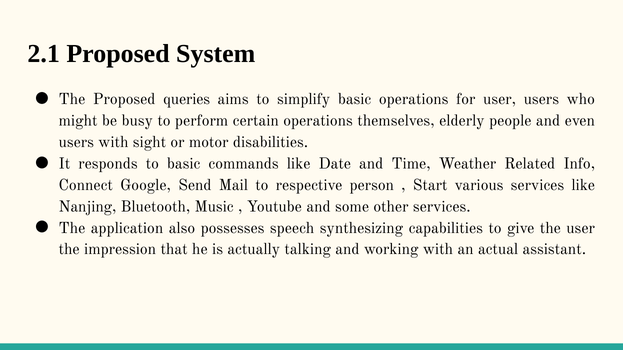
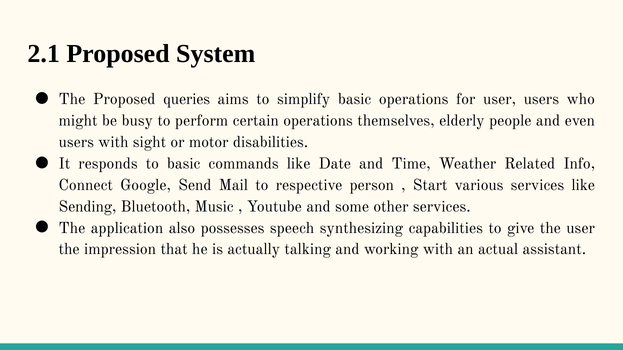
Nanjing: Nanjing -> Sending
